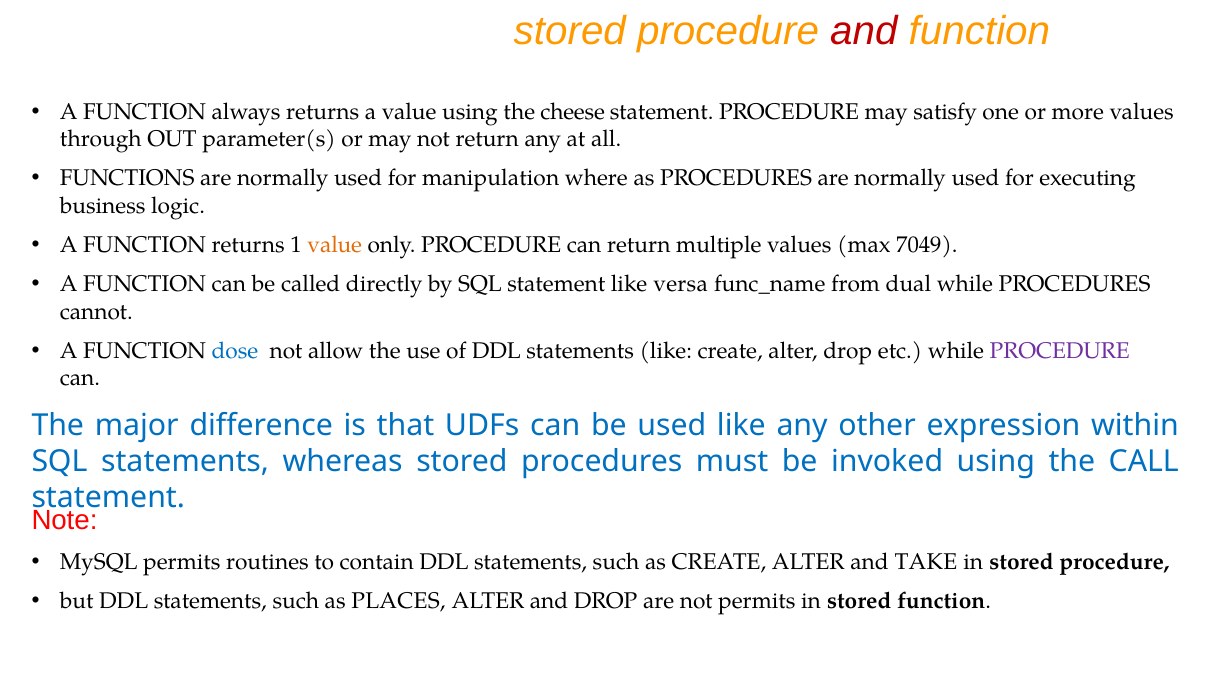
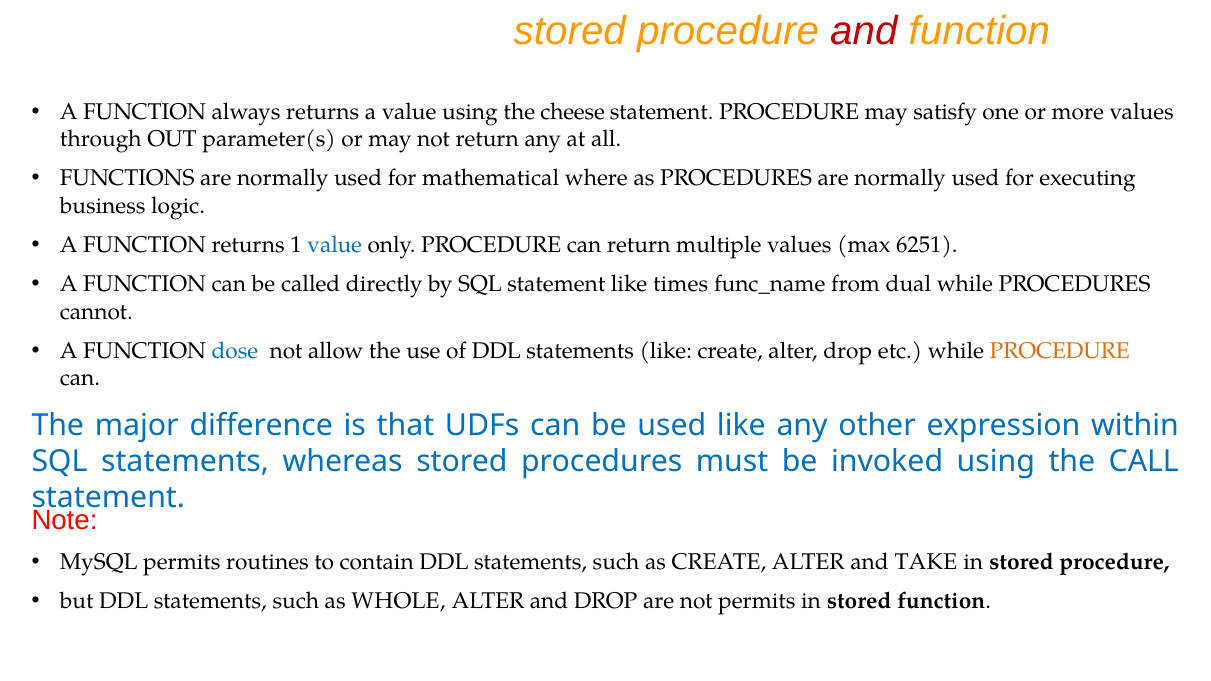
manipulation: manipulation -> mathematical
value at (335, 245) colour: orange -> blue
7049: 7049 -> 6251
versa: versa -> times
PROCEDURE at (1060, 351) colour: purple -> orange
PLACES: PLACES -> WHOLE
